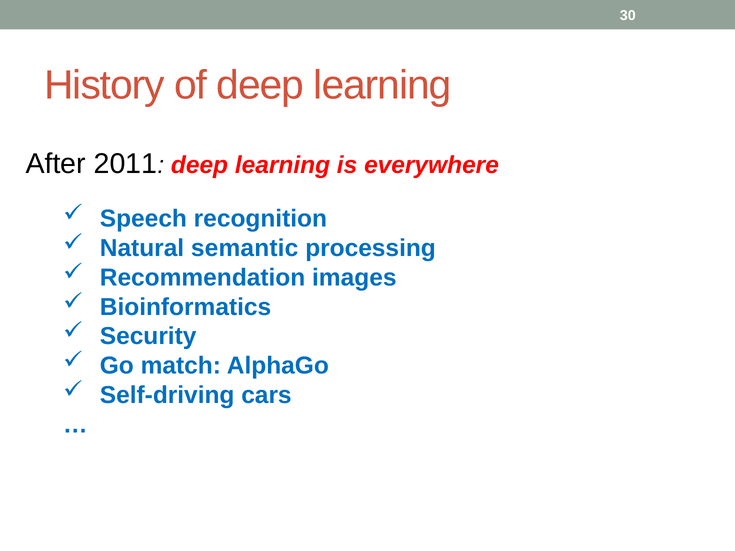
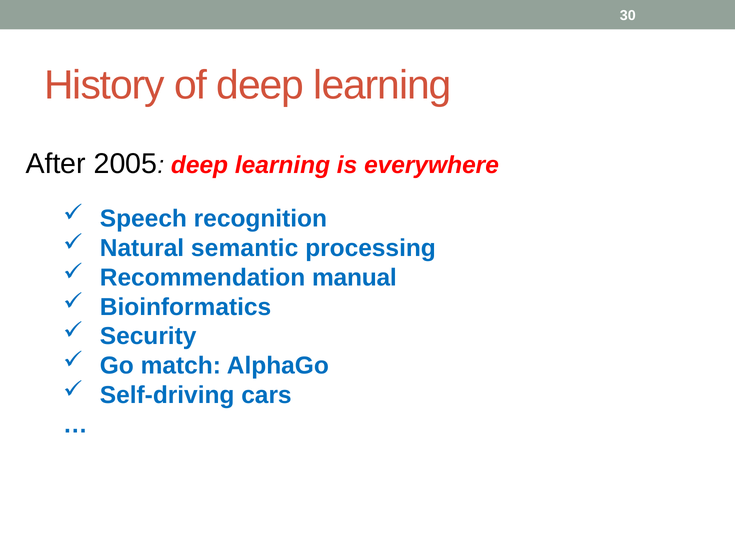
2011: 2011 -> 2005
images: images -> manual
